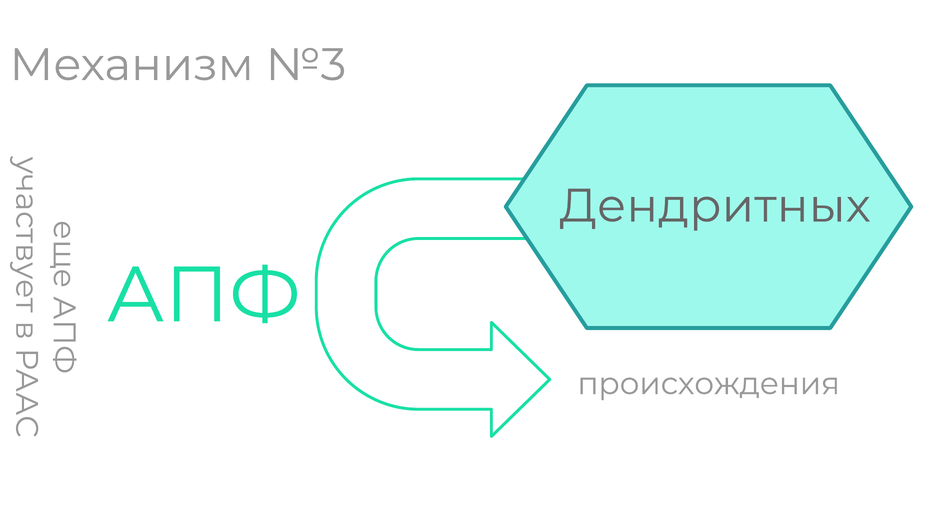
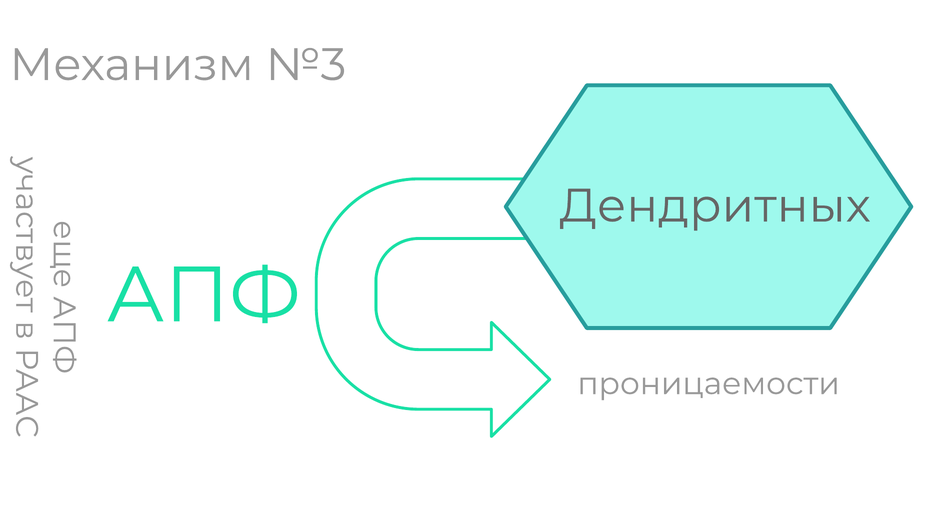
происхождения: происхождения -> проницаемости
